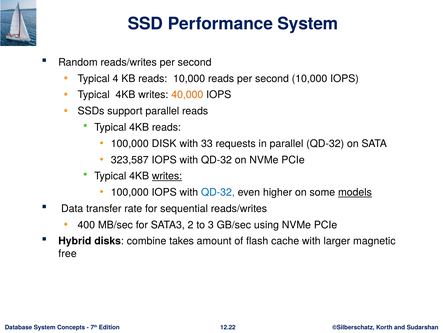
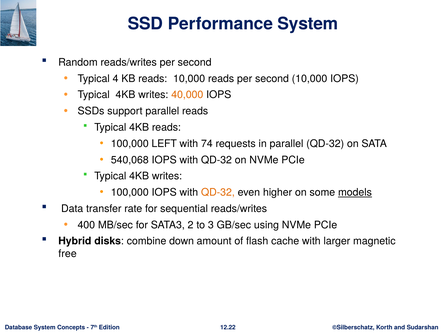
DISK: DISK -> LEFT
33: 33 -> 74
323,587: 323,587 -> 540,068
writes at (167, 176) underline: present -> none
QD-32 at (218, 192) colour: blue -> orange
takes: takes -> down
